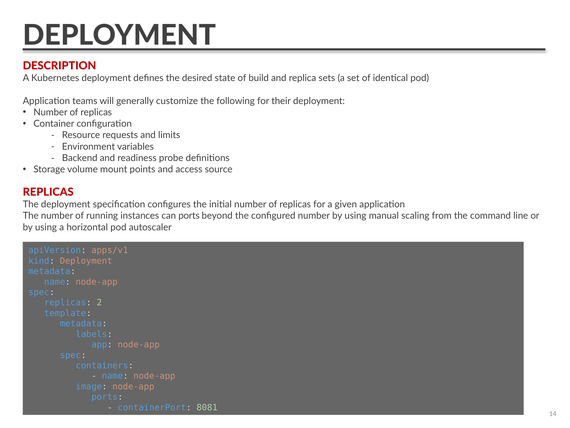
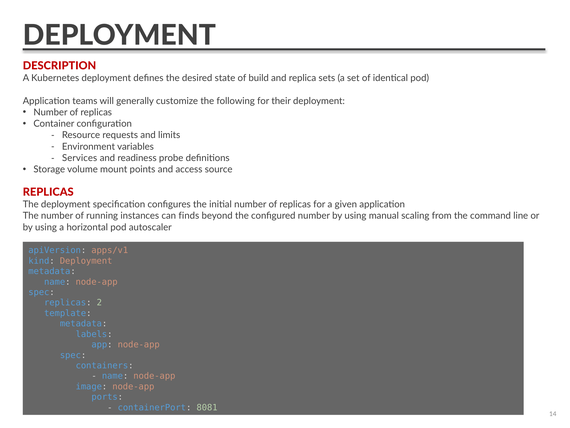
Backend: Backend -> Services
can ports: ports -> finds
